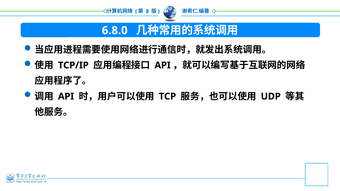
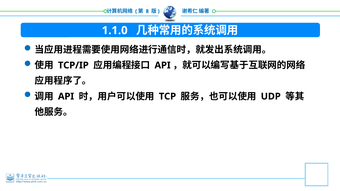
6.8.0: 6.8.0 -> 1.1.0
